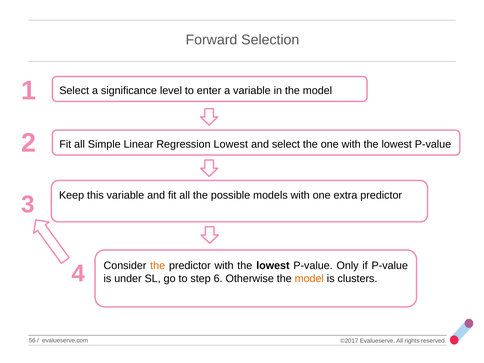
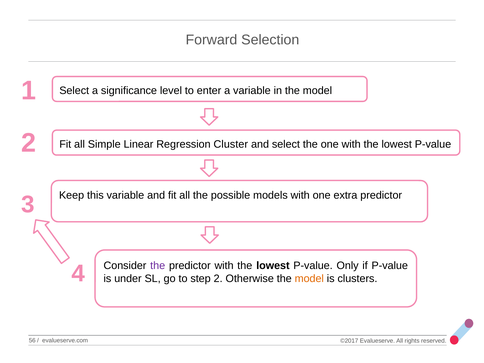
Regression Lowest: Lowest -> Cluster
the at (158, 266) colour: orange -> purple
step 6: 6 -> 2
